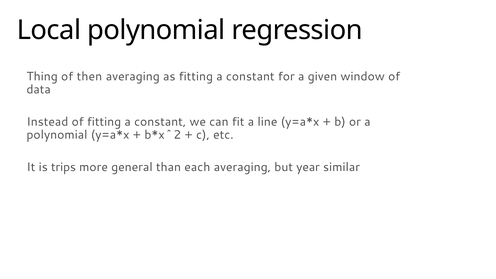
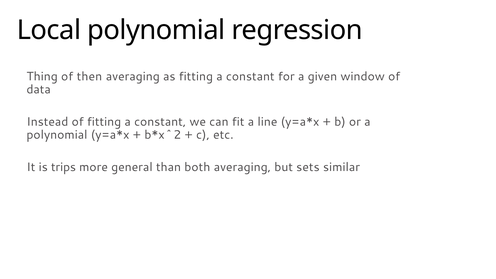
each: each -> both
year: year -> sets
